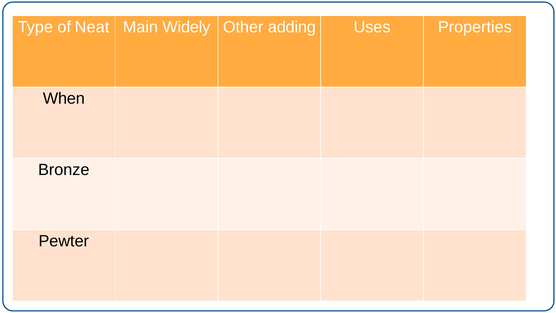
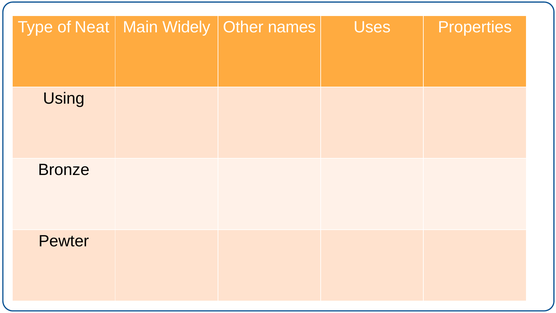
adding: adding -> names
When: When -> Using
